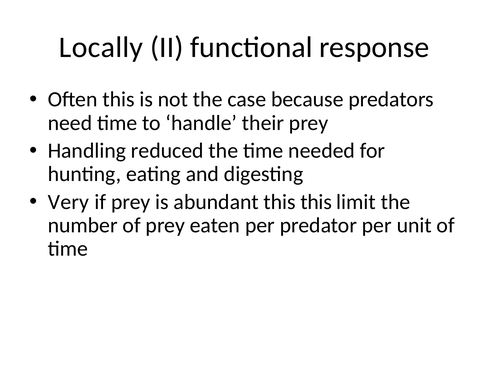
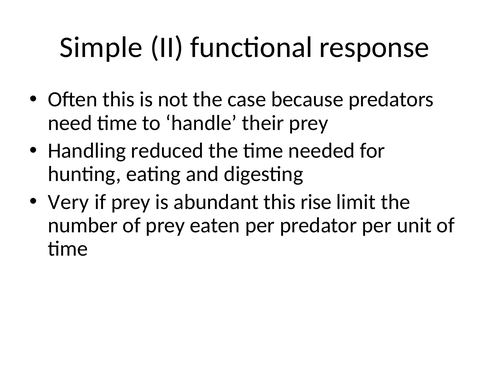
Locally: Locally -> Simple
this this: this -> rise
